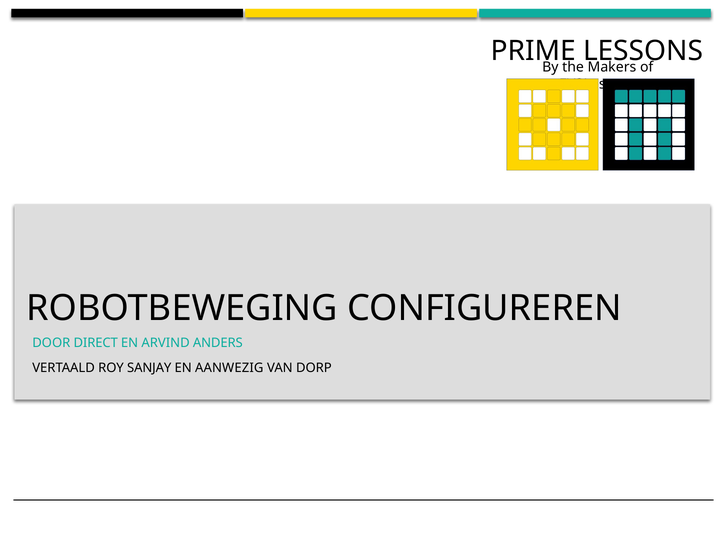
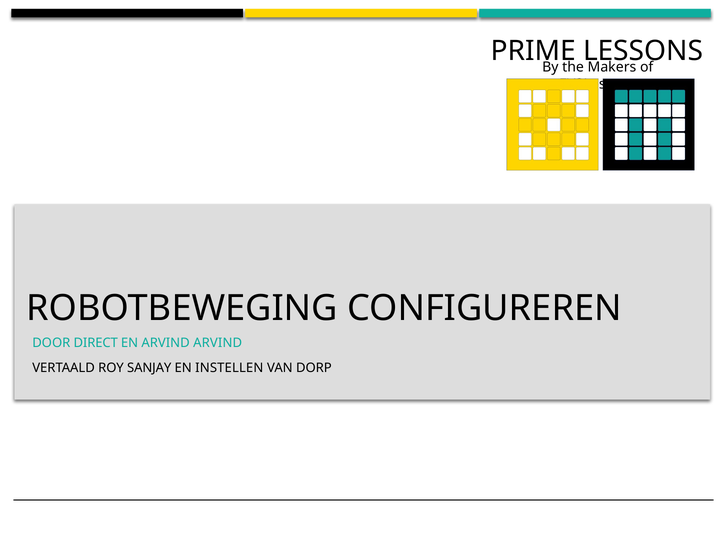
ARVIND ANDERS: ANDERS -> ARVIND
AANWEZIG: AANWEZIG -> INSTELLEN
